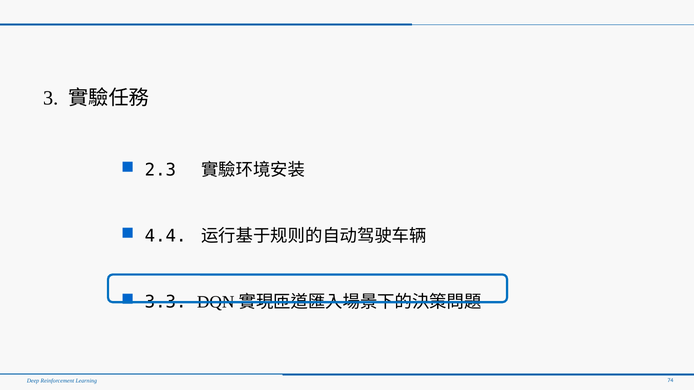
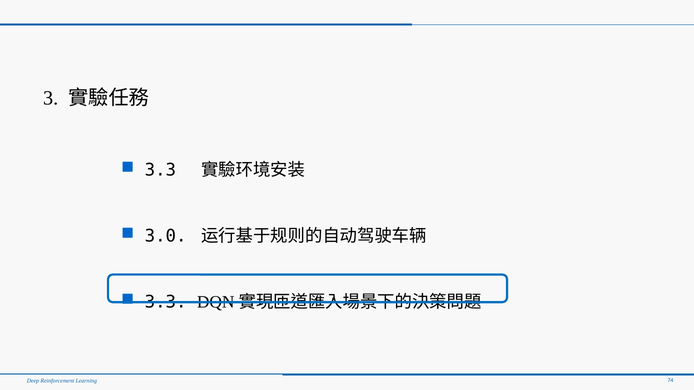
2.3 at (160, 170): 2.3 -> 3.3
4.4: 4.4 -> 3.0
